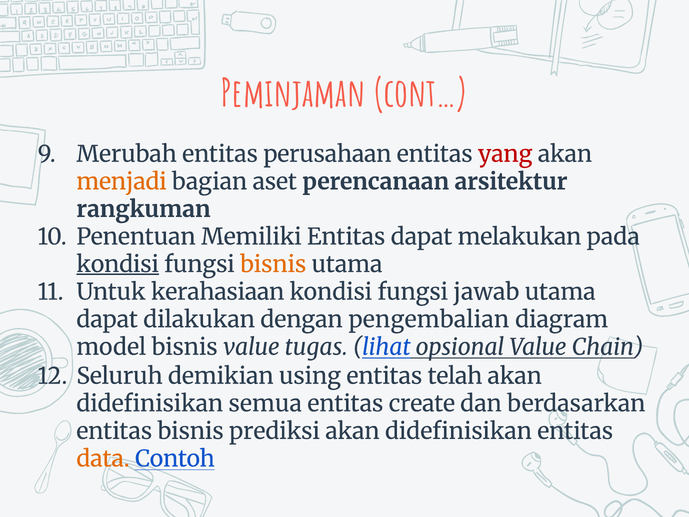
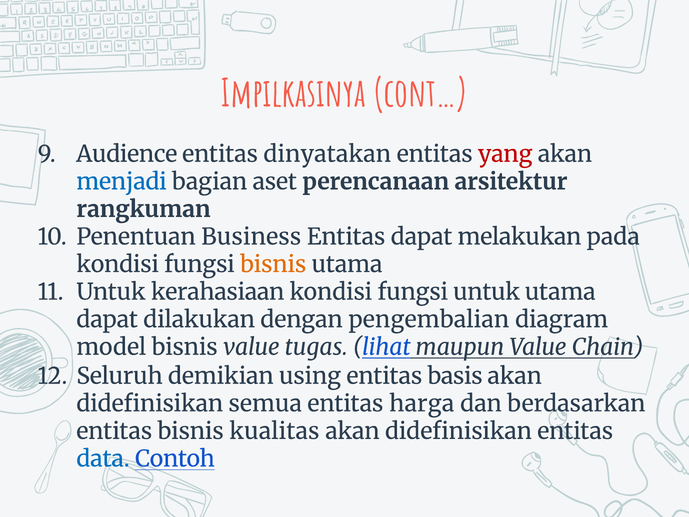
Peminjaman: Peminjaman -> Impilkasinya
Merubah: Merubah -> Audience
perusahaan: perusahaan -> dinyatakan
menjadi colour: orange -> blue
Memiliki: Memiliki -> Business
kondisi at (118, 264) underline: present -> none
fungsi jawab: jawab -> untuk
opsional: opsional -> maupun
telah: telah -> basis
create: create -> harga
prediksi: prediksi -> kualitas
data colour: orange -> blue
